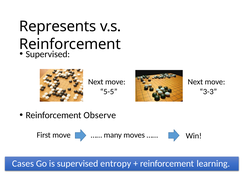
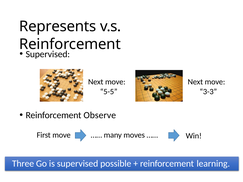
Cases: Cases -> Three
entropy: entropy -> possible
